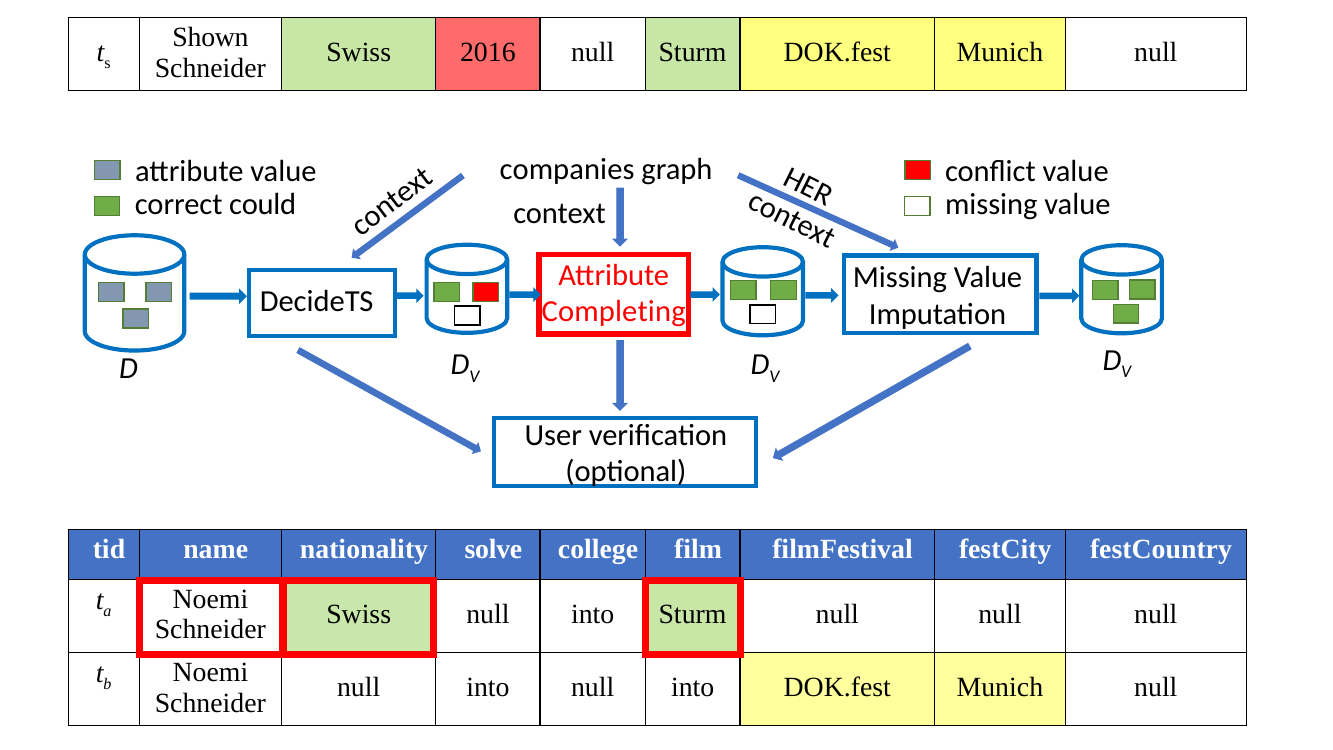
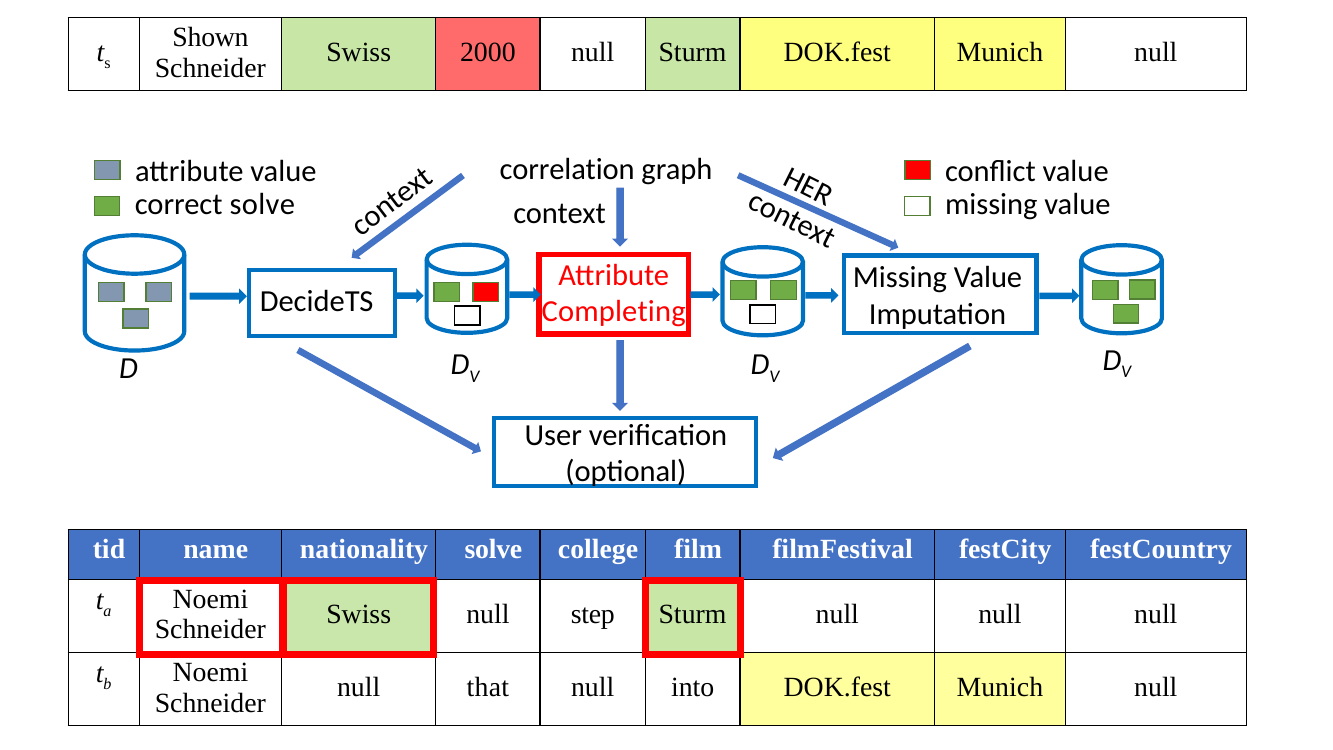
2016: 2016 -> 2000
companies: companies -> correlation
correct could: could -> solve
Swiss null into: into -> step
into at (488, 687): into -> that
